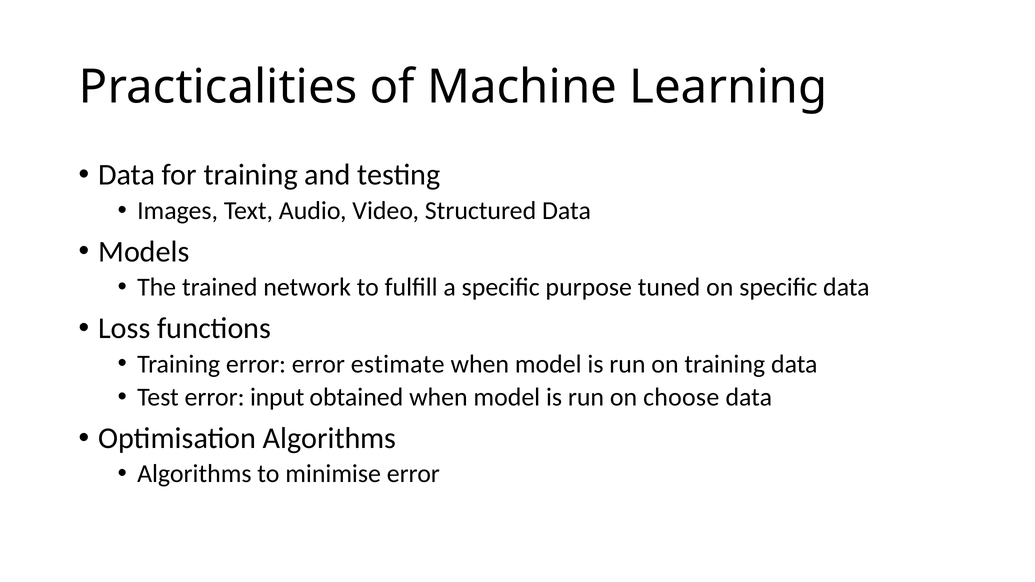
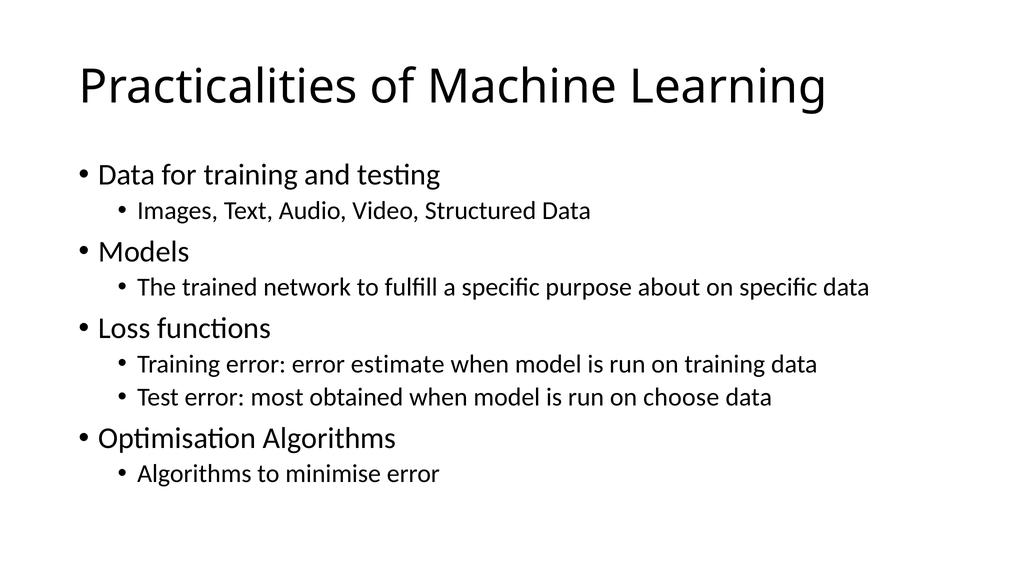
tuned: tuned -> about
input: input -> most
